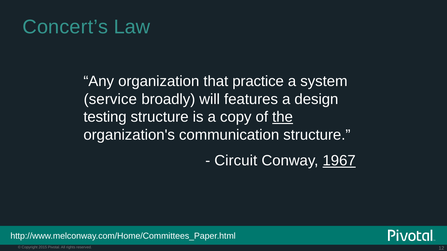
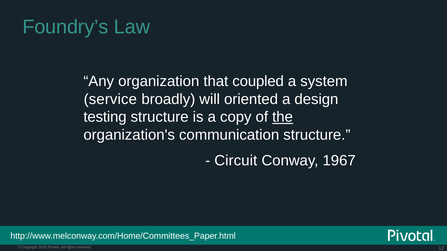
Concert’s: Concert’s -> Foundry’s
practice: practice -> coupled
features: features -> oriented
1967 underline: present -> none
